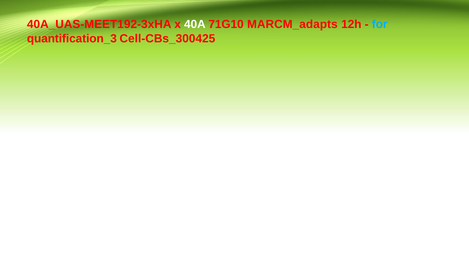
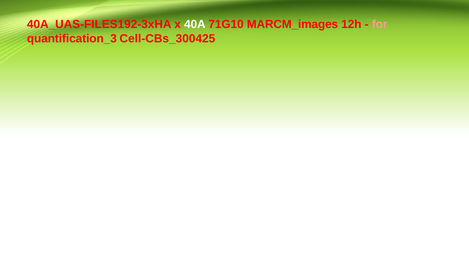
40A_UAS-MEET192-3xHA: 40A_UAS-MEET192-3xHA -> 40A_UAS-FILES192-3xHA
MARCM_adapts: MARCM_adapts -> MARCM_images
for colour: light blue -> pink
